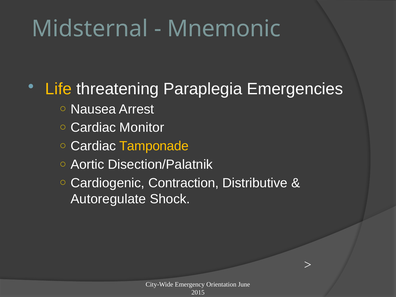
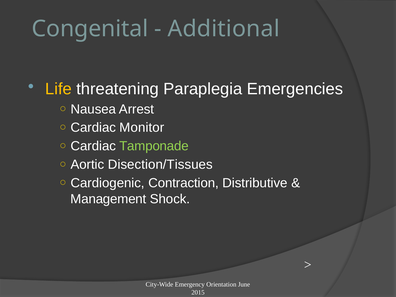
Midsternal: Midsternal -> Congenital
Mnemonic: Mnemonic -> Additional
Tamponade colour: yellow -> light green
Disection/Palatnik: Disection/Palatnik -> Disection/Tissues
Autoregulate: Autoregulate -> Management
